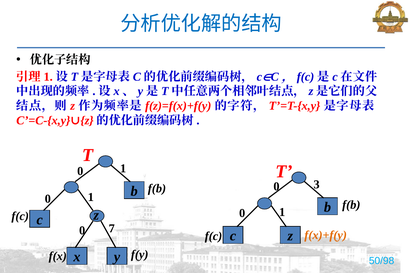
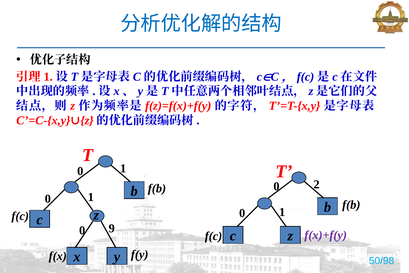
3: 3 -> 2
7: 7 -> 9
f(x)+f(y colour: orange -> purple
